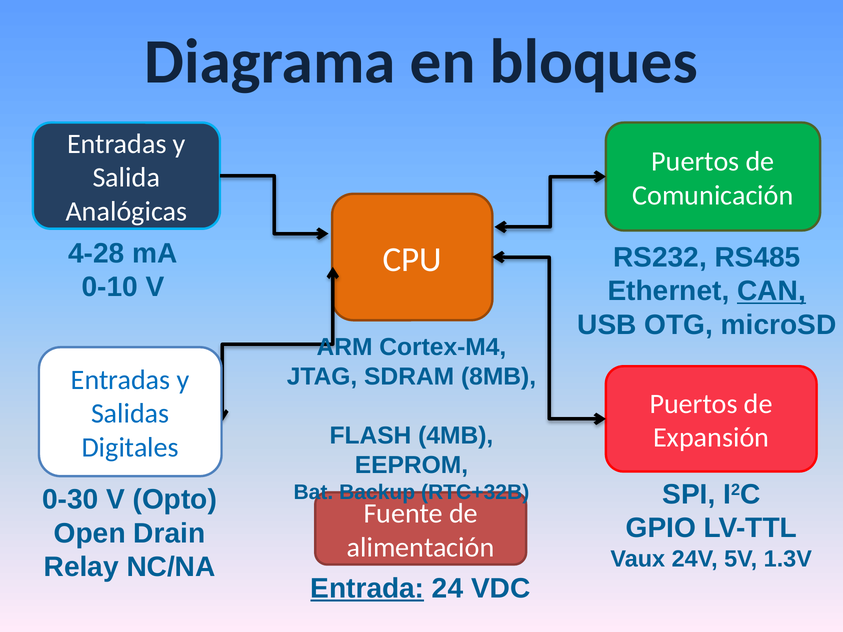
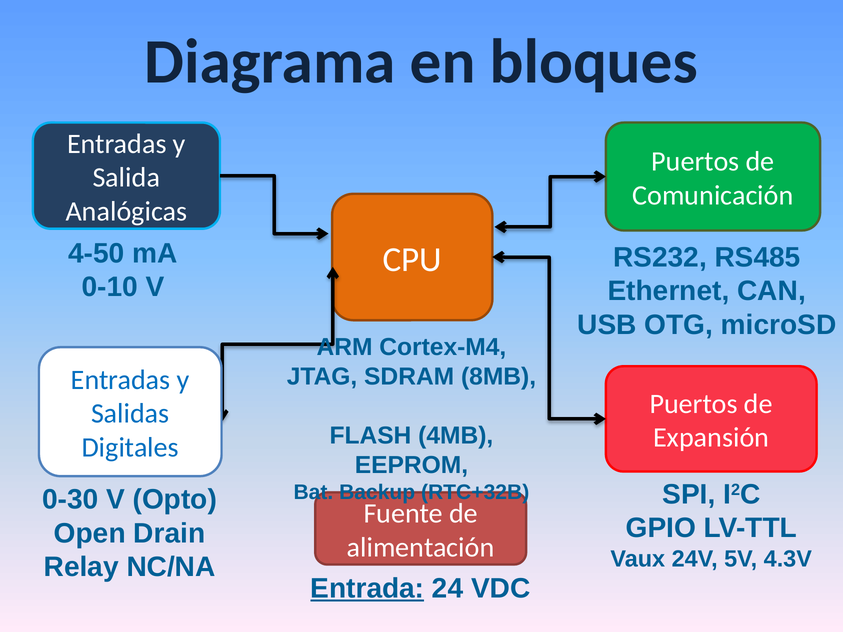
4-28: 4-28 -> 4-50
CAN underline: present -> none
1.3V: 1.3V -> 4.3V
